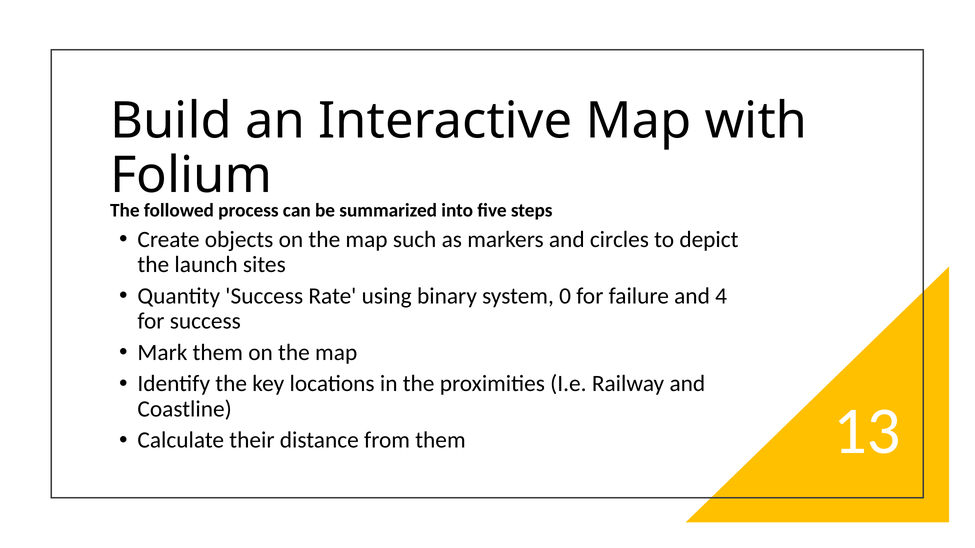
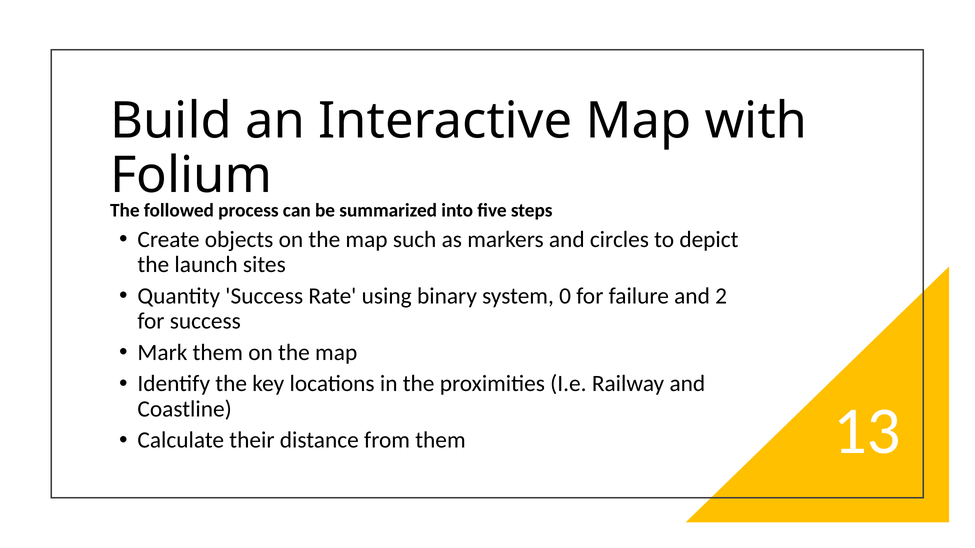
4: 4 -> 2
